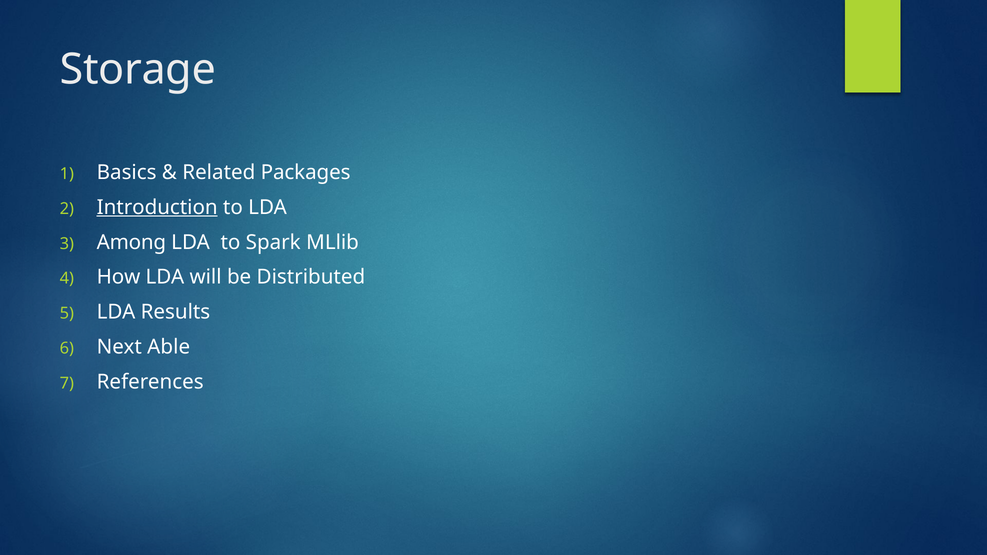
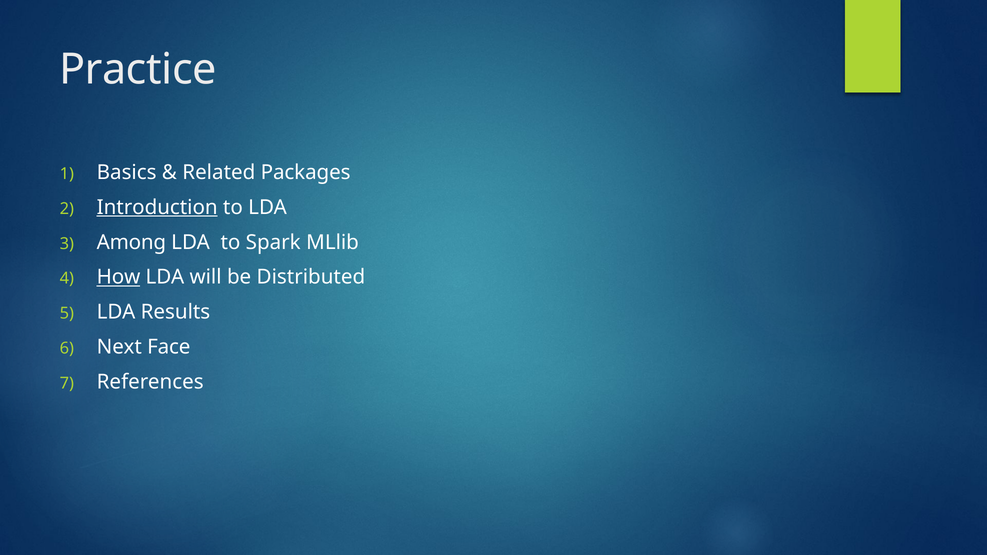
Storage: Storage -> Practice
How underline: none -> present
Able: Able -> Face
